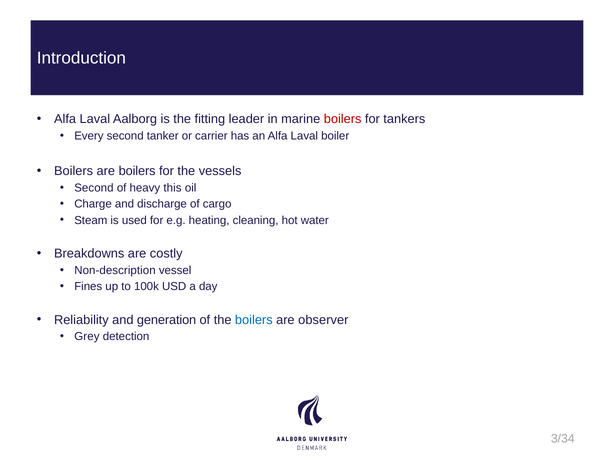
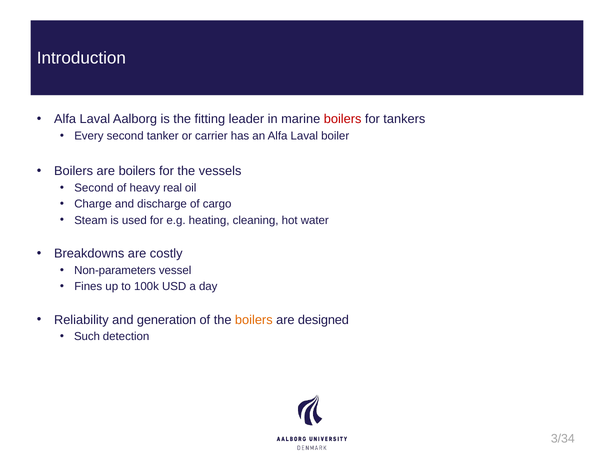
this: this -> real
Non-description: Non-description -> Non-parameters
boilers at (254, 320) colour: blue -> orange
observer: observer -> designed
Grey: Grey -> Such
